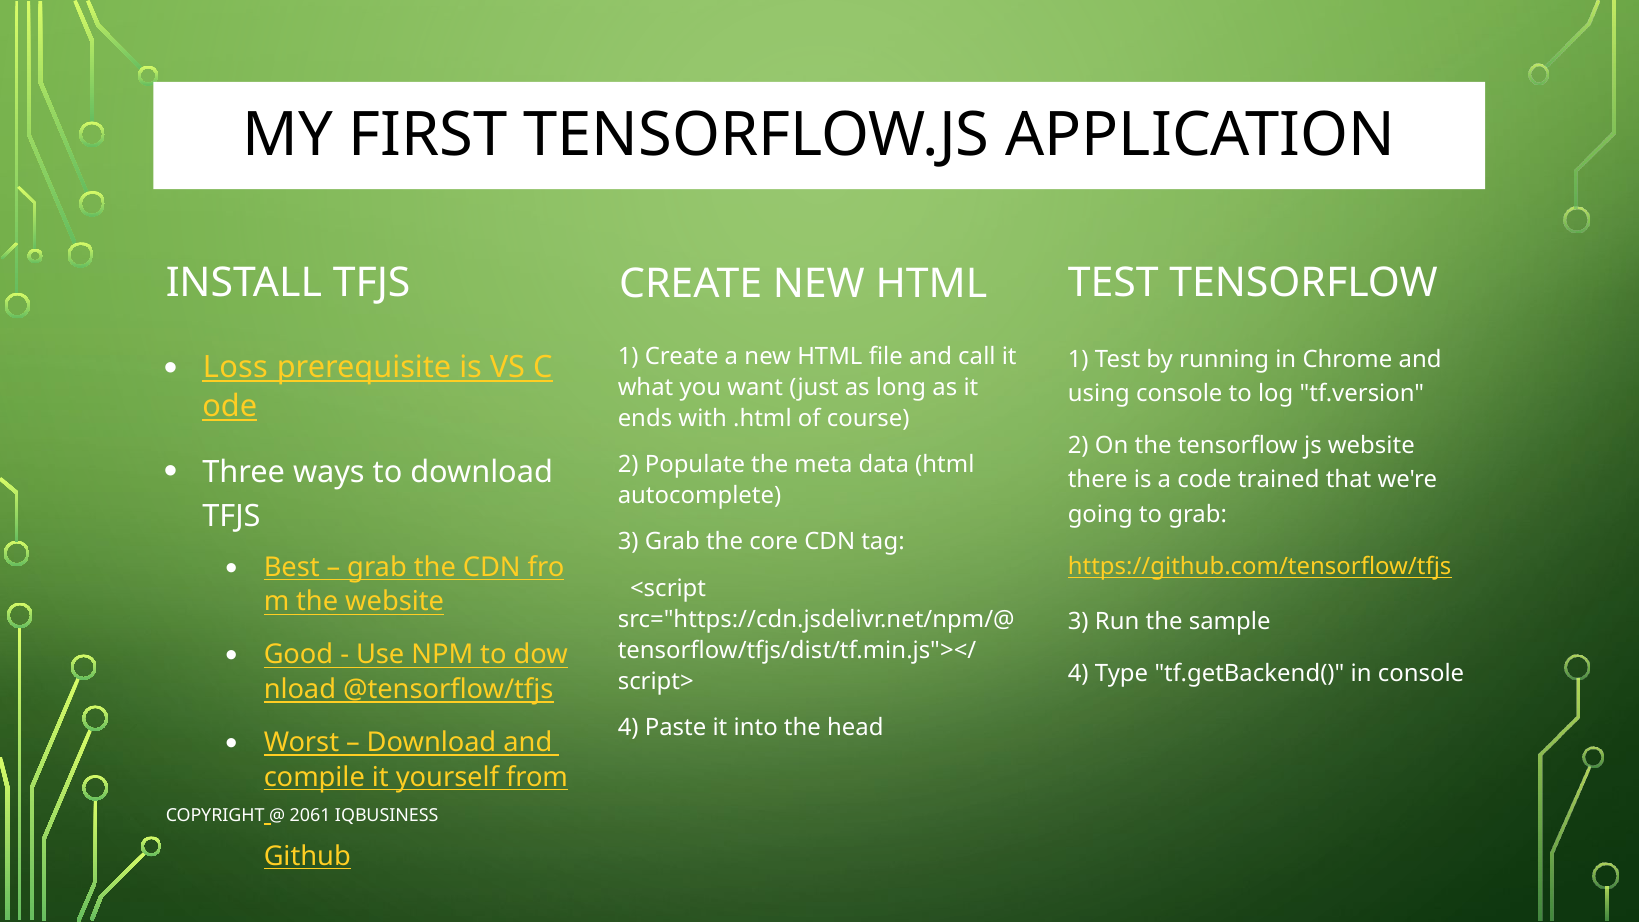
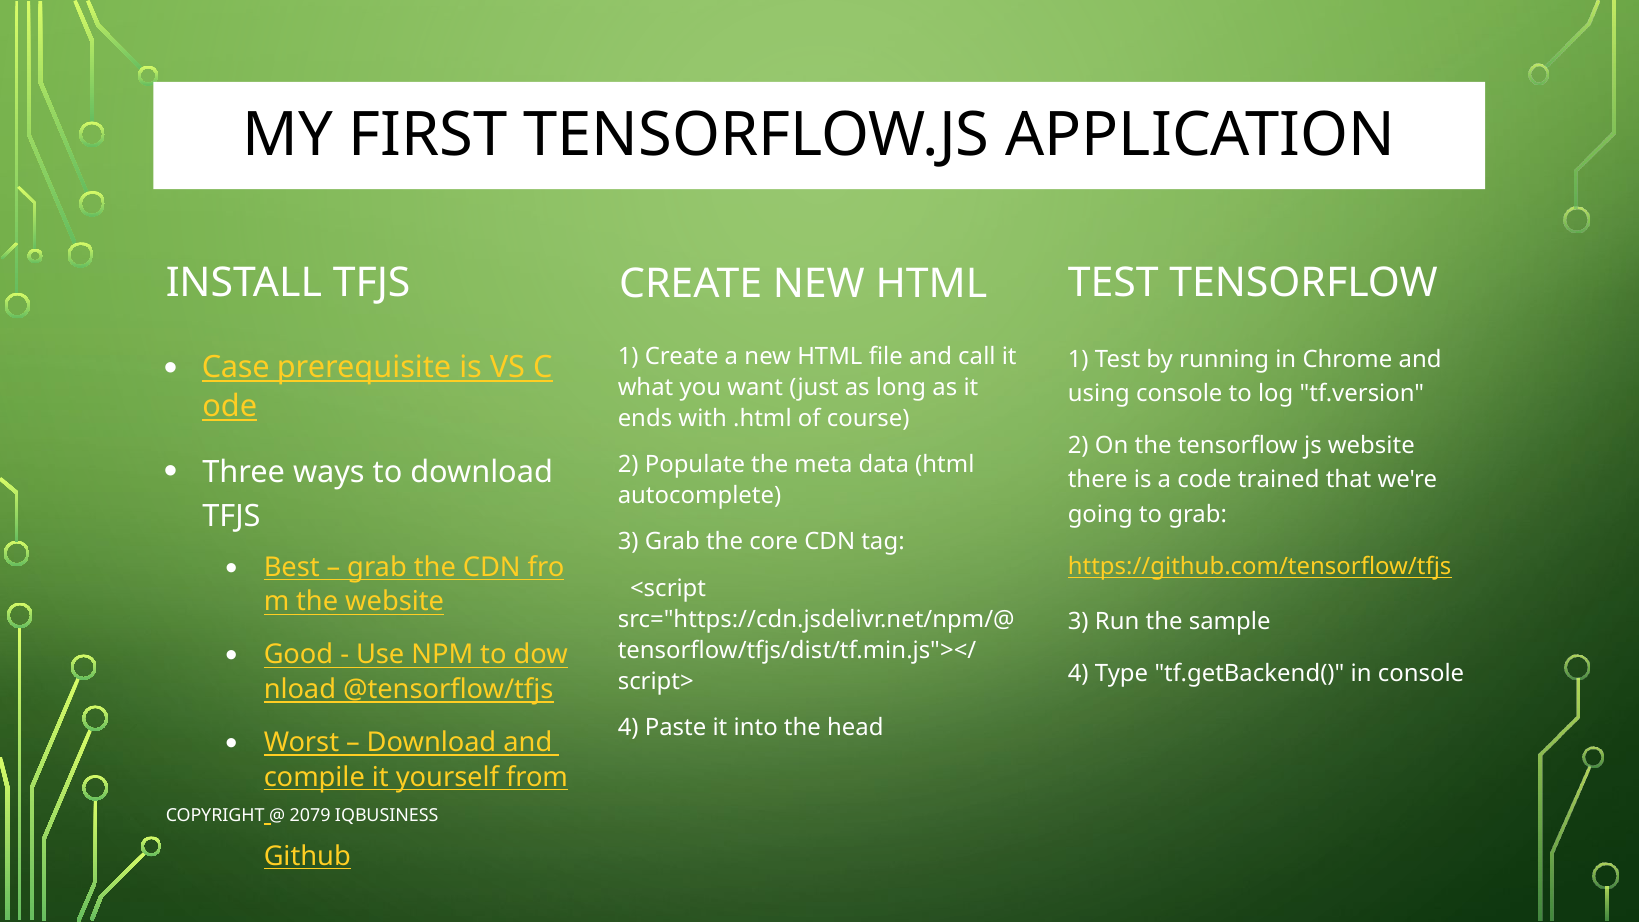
Loss: Loss -> Case
2061: 2061 -> 2079
